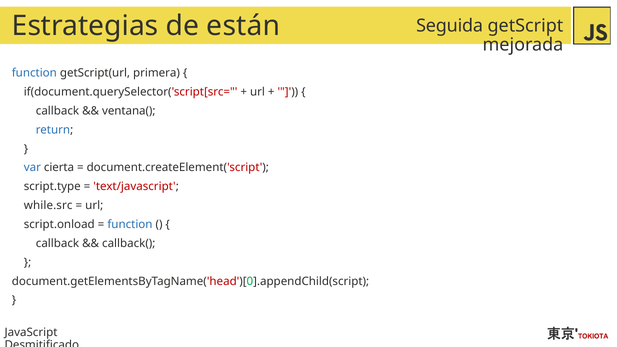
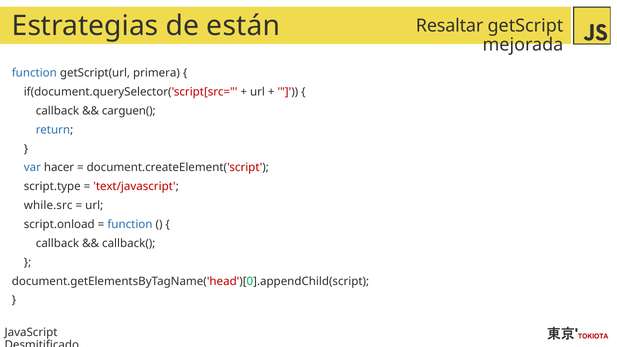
Seguida: Seguida -> Resaltar
ventana(: ventana( -> carguen(
cierta: cierta -> hacer
